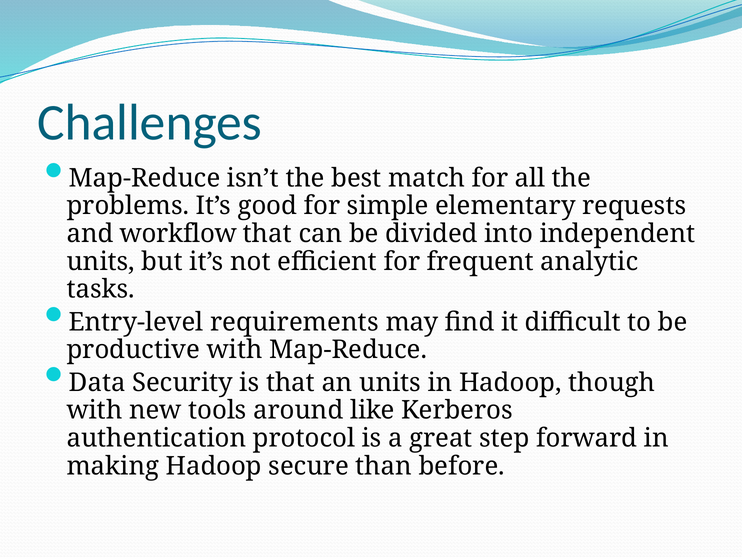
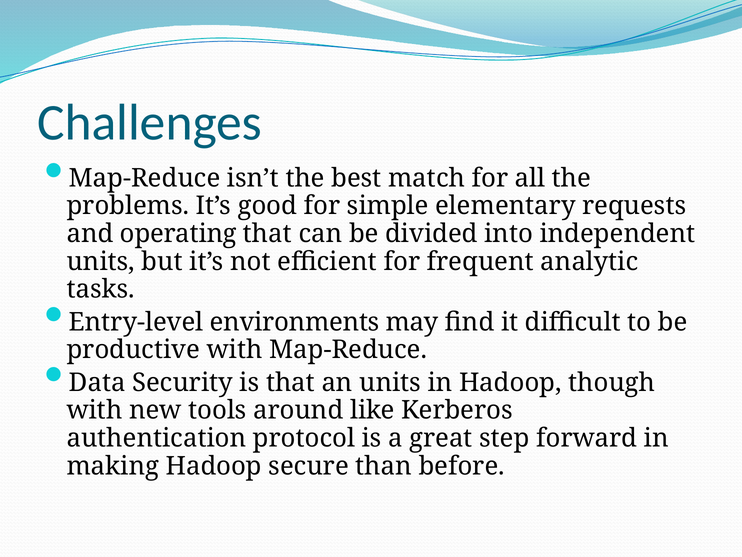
workflow: workflow -> operating
requirements: requirements -> environments
